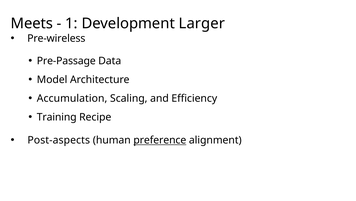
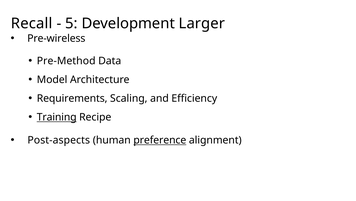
Meets: Meets -> Recall
1: 1 -> 5
Pre-Passage: Pre-Passage -> Pre-Method
Accumulation: Accumulation -> Requirements
Training underline: none -> present
